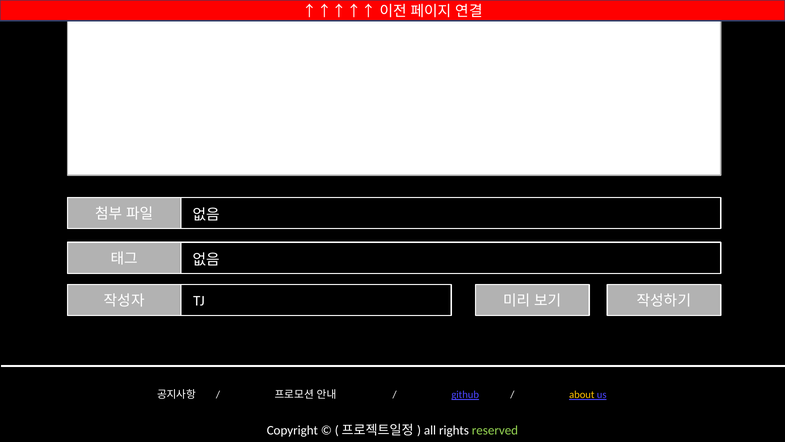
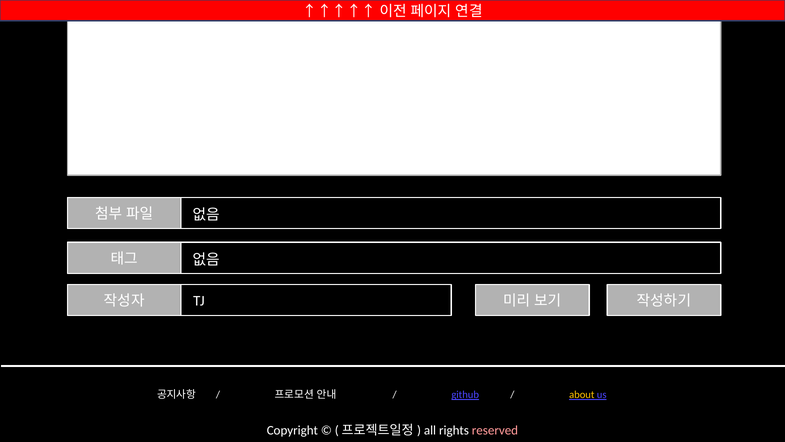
reserved colour: light green -> pink
